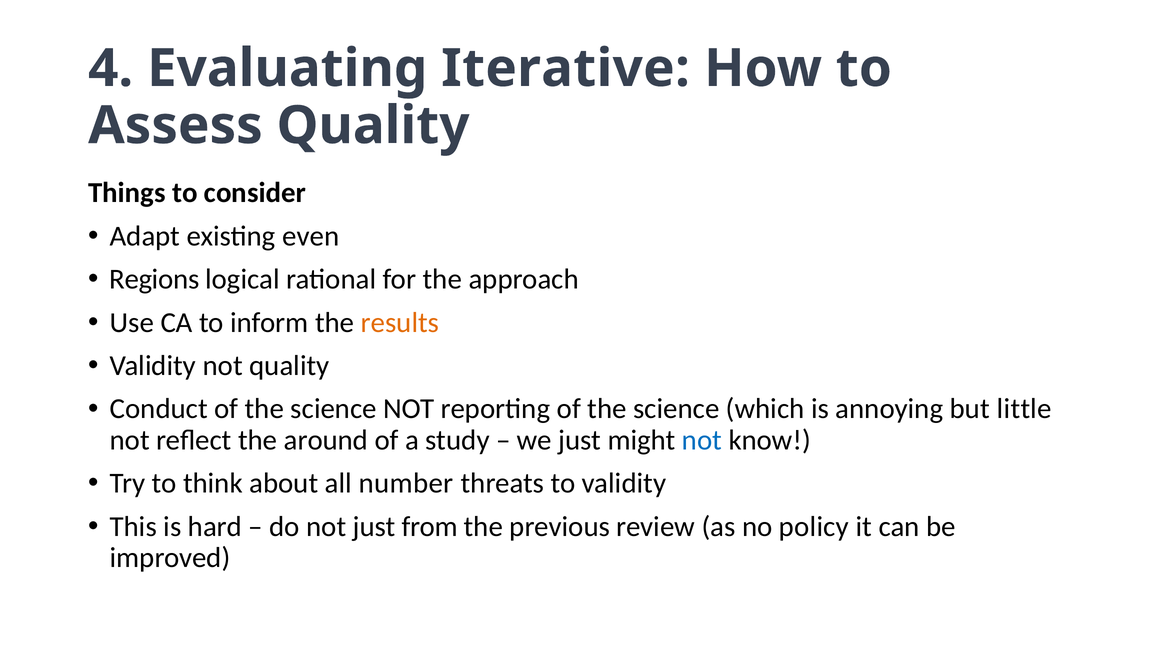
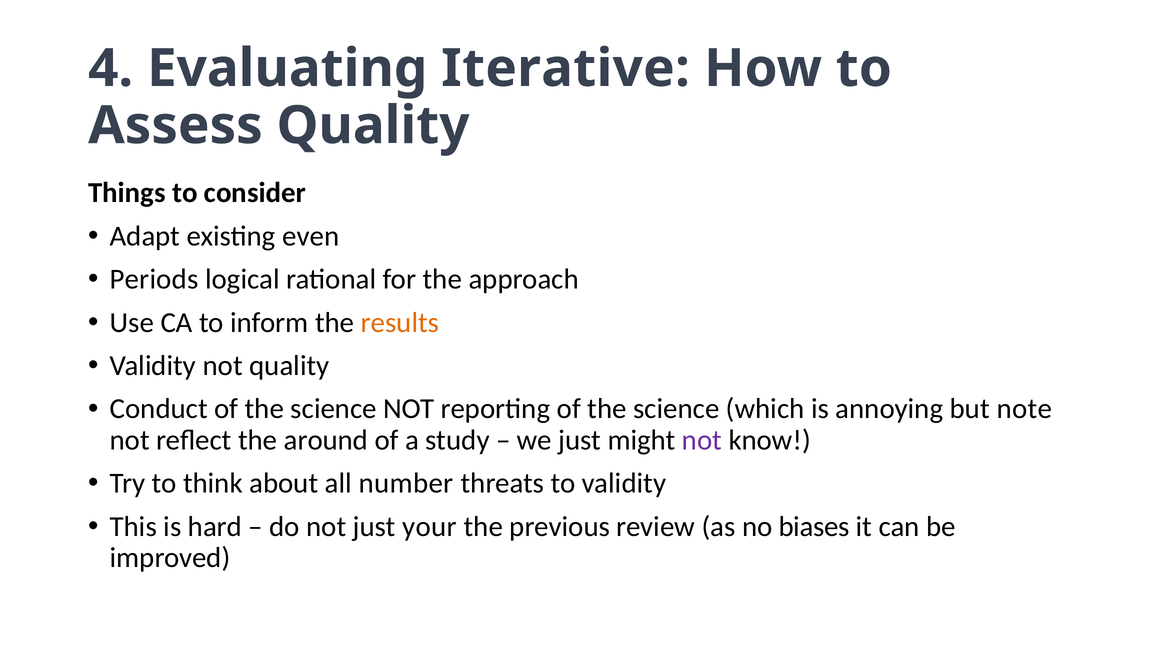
Regions: Regions -> Periods
little: little -> note
not at (702, 440) colour: blue -> purple
from: from -> your
policy: policy -> biases
